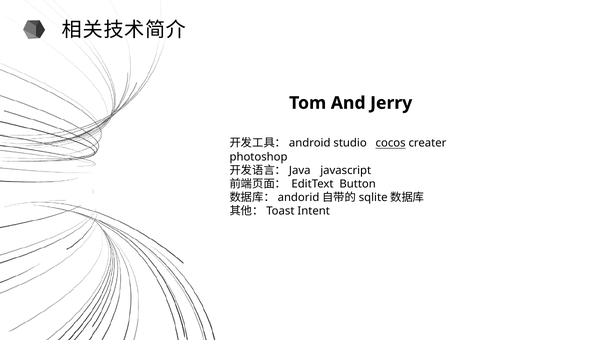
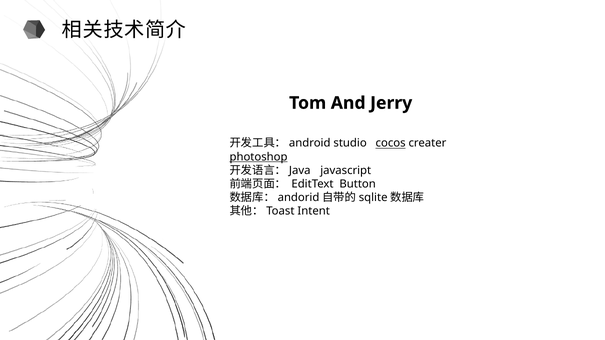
photoshop underline: none -> present
